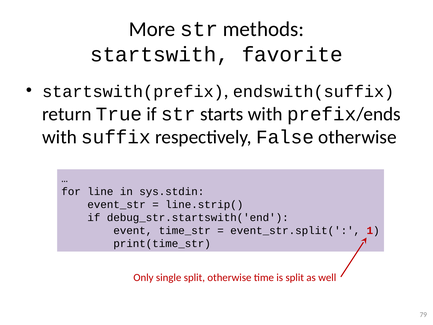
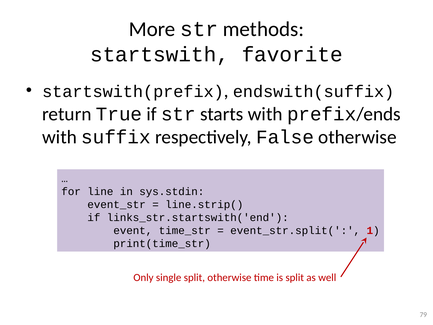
debug_str.startswith('end: debug_str.startswith('end -> links_str.startswith('end
